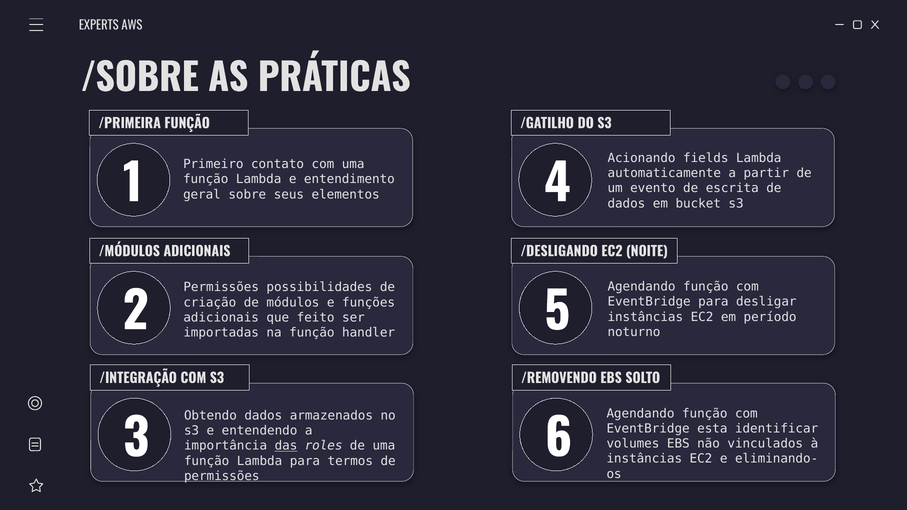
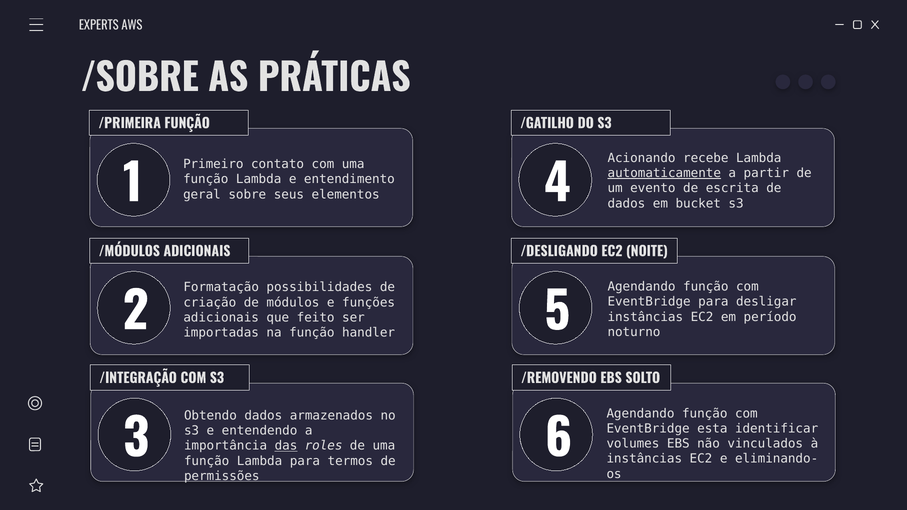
fields: fields -> recebe
automaticamente underline: none -> present
Permissões at (221, 287): Permissões -> Formatação
